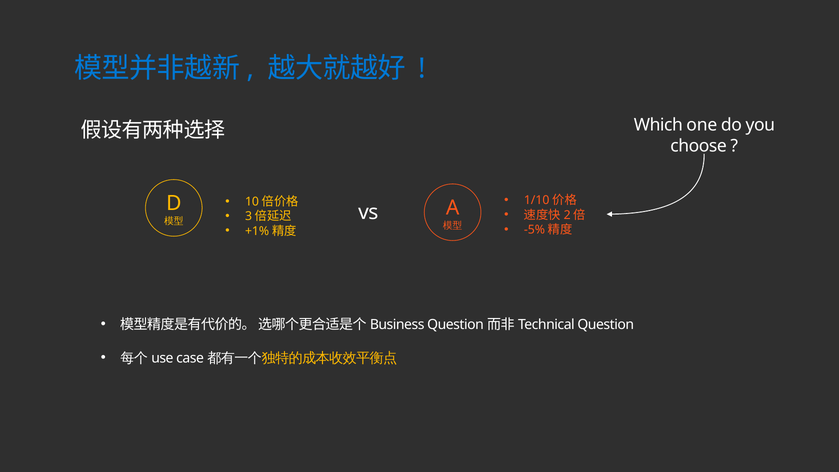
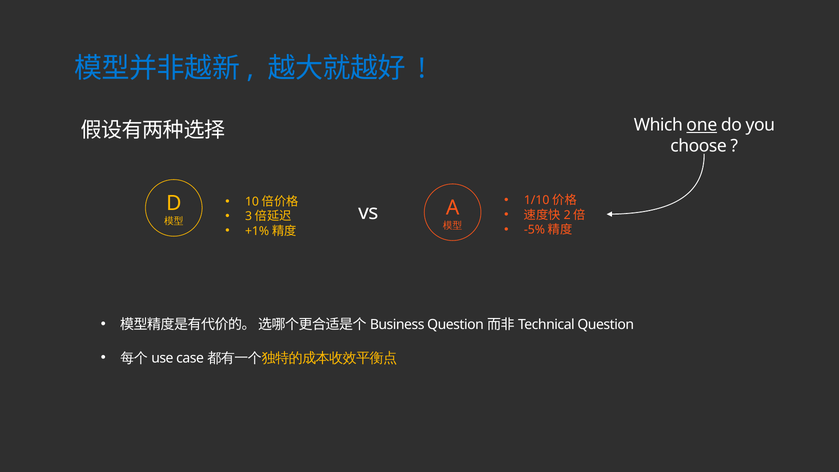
one underline: none -> present
